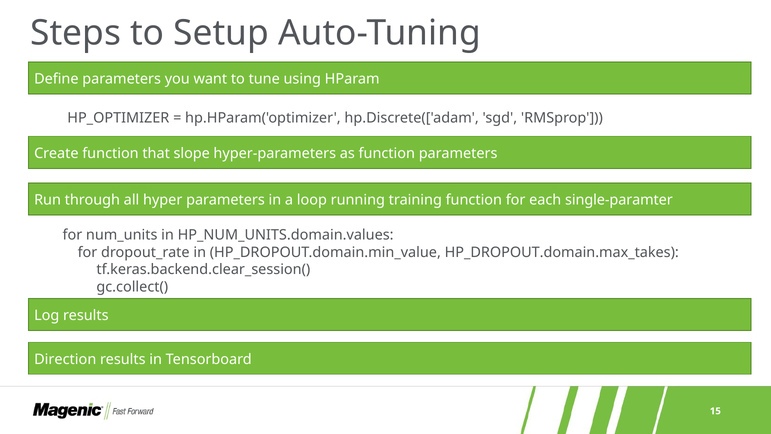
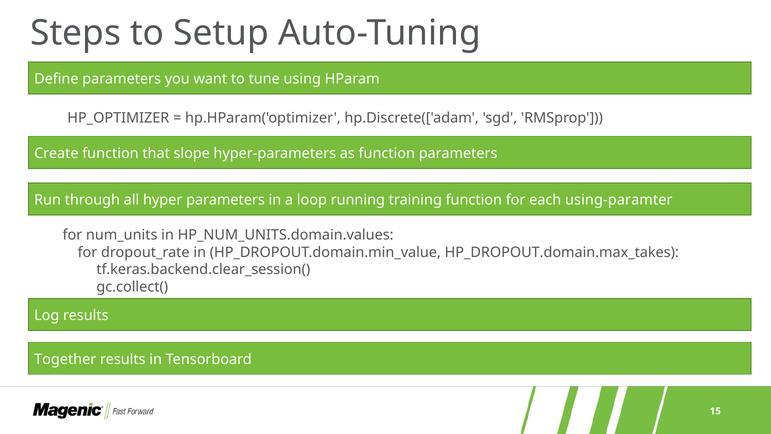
single-paramter: single-paramter -> using-paramter
Direction: Direction -> Together
